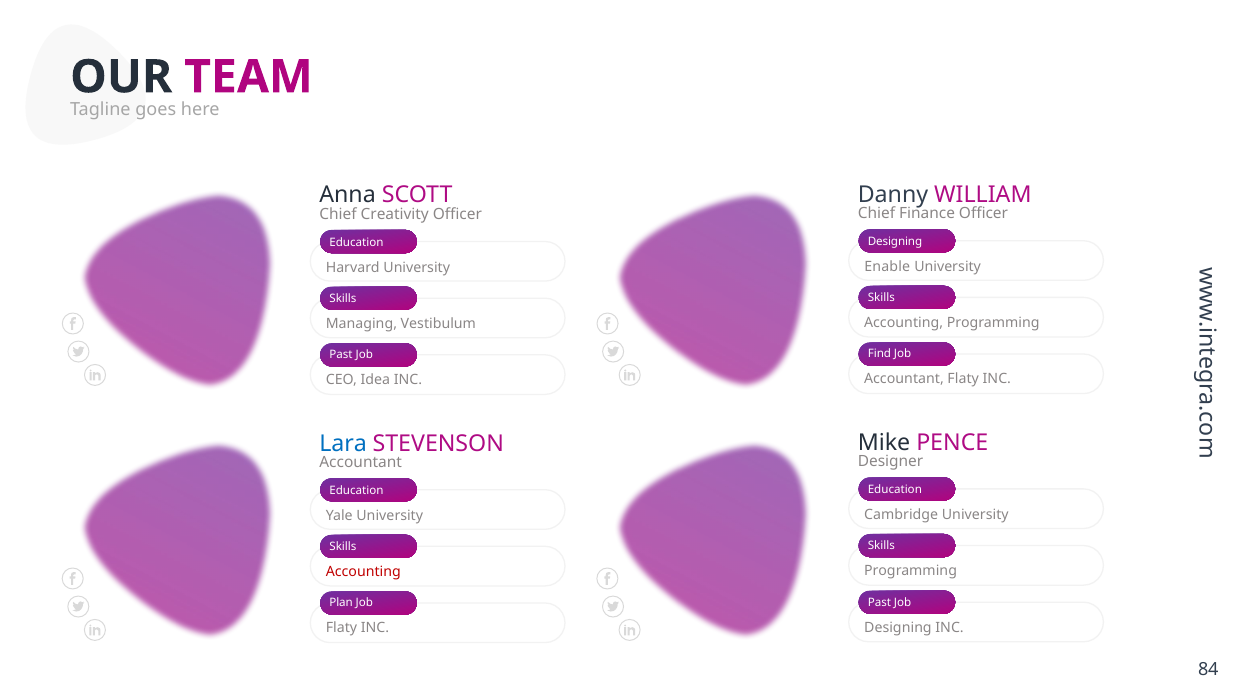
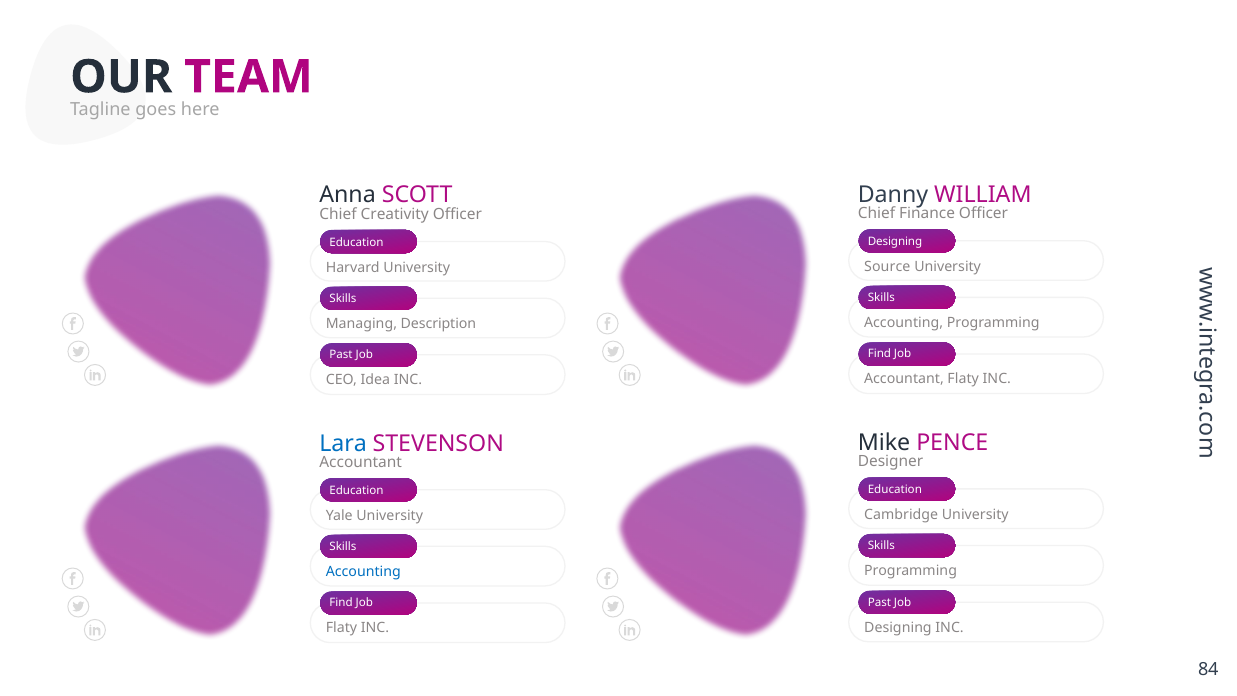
Enable: Enable -> Source
Vestibulum: Vestibulum -> Description
Accounting at (363, 572) colour: red -> blue
Plan at (341, 603): Plan -> Find
